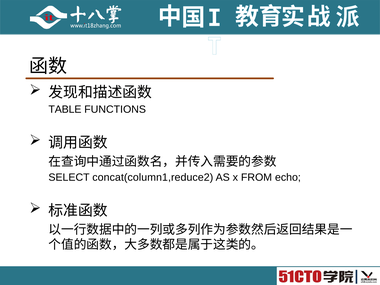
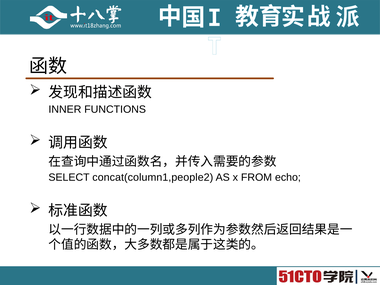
TABLE: TABLE -> INNER
concat(column1,reduce2: concat(column1,reduce2 -> concat(column1,people2
